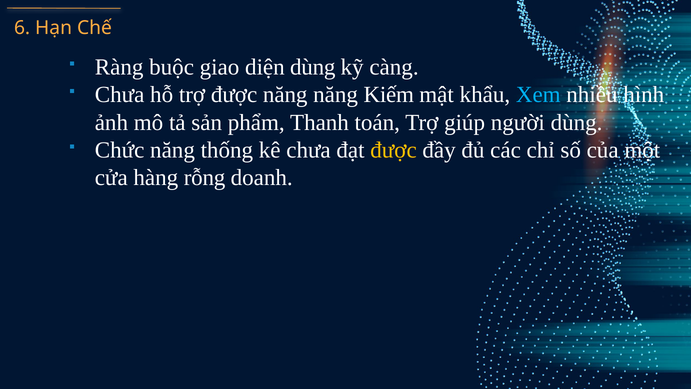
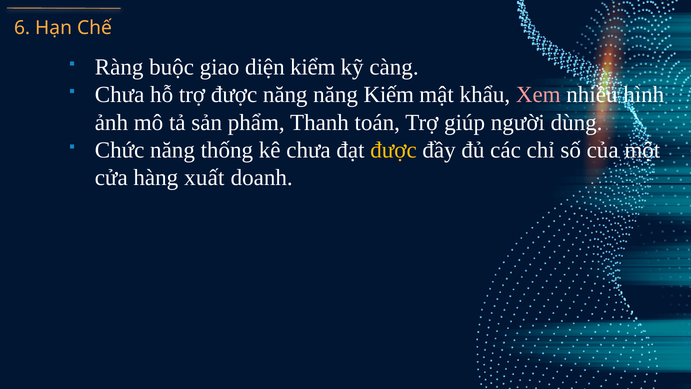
diện dùng: dùng -> kiểm
Xem colour: light blue -> pink
rỗng: rỗng -> xuất
